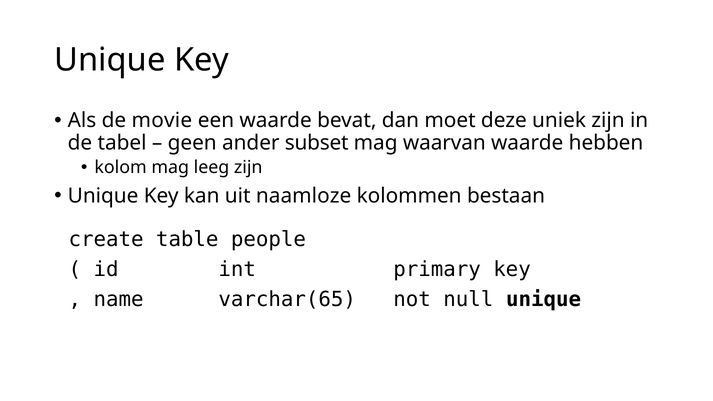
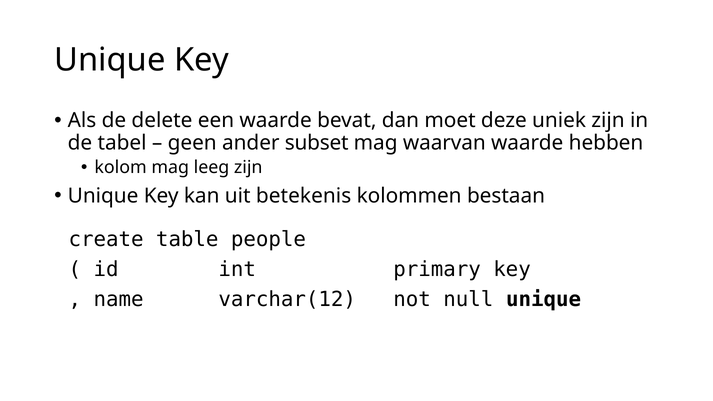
movie: movie -> delete
naamloze: naamloze -> betekenis
varchar(65: varchar(65 -> varchar(12
